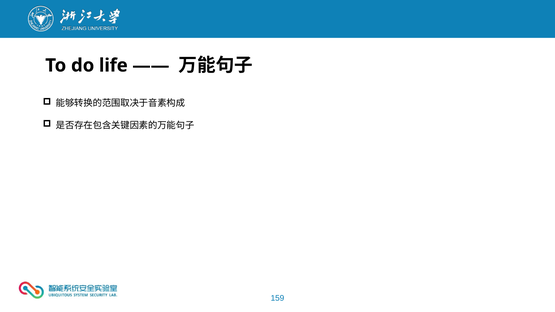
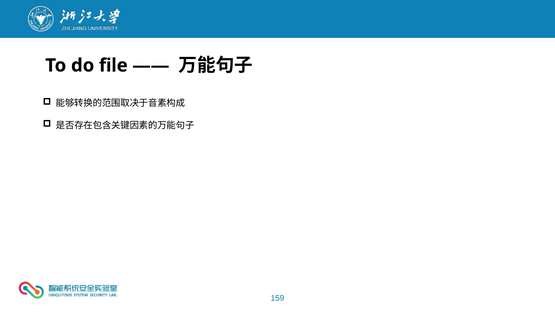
life: life -> file
